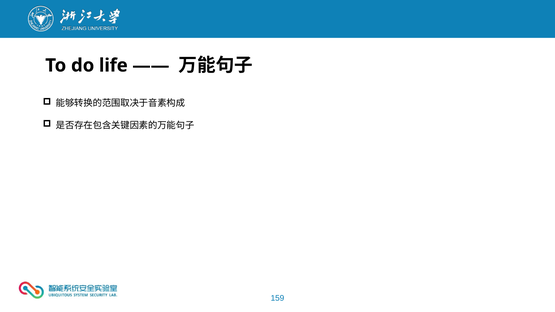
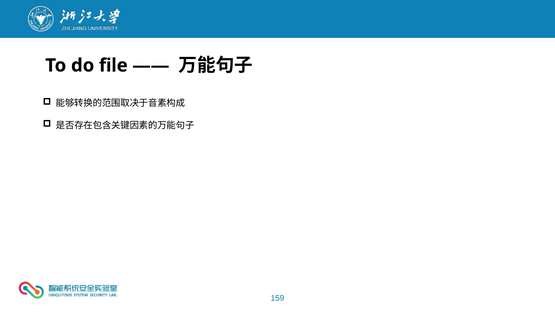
life: life -> file
